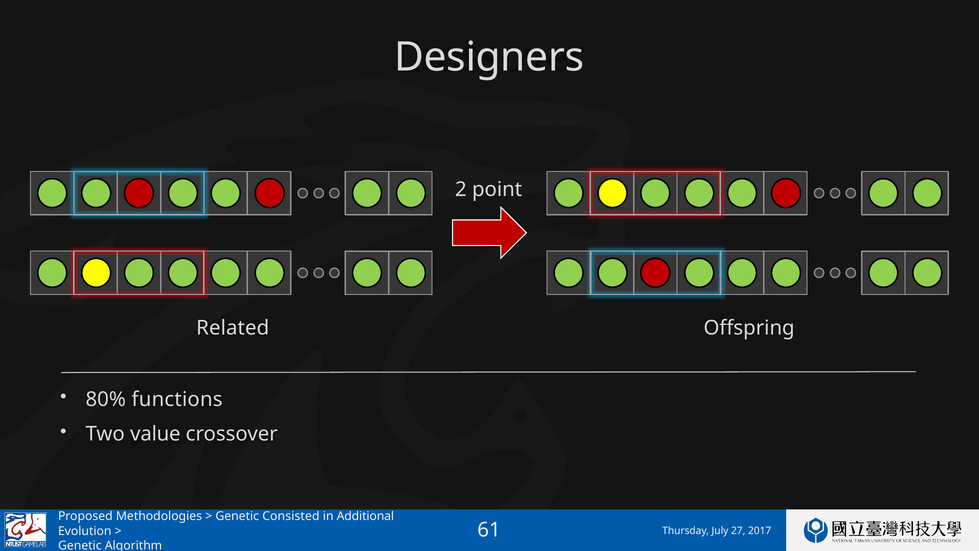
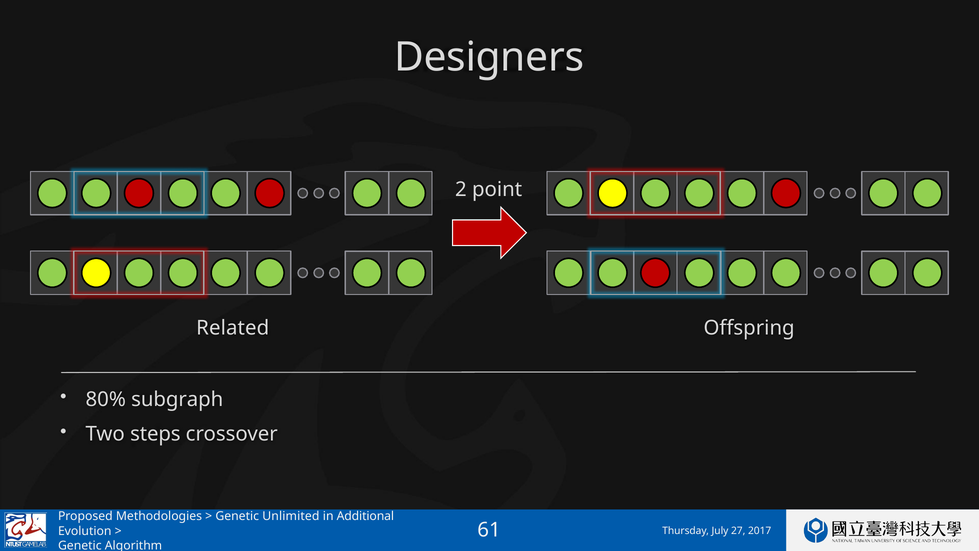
functions: functions -> subgraph
value: value -> steps
Consisted: Consisted -> Unlimited
